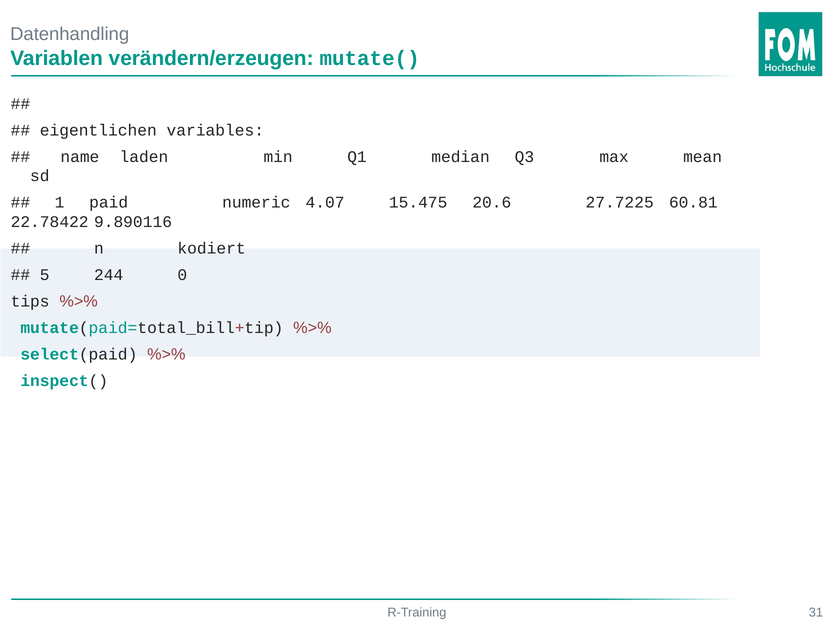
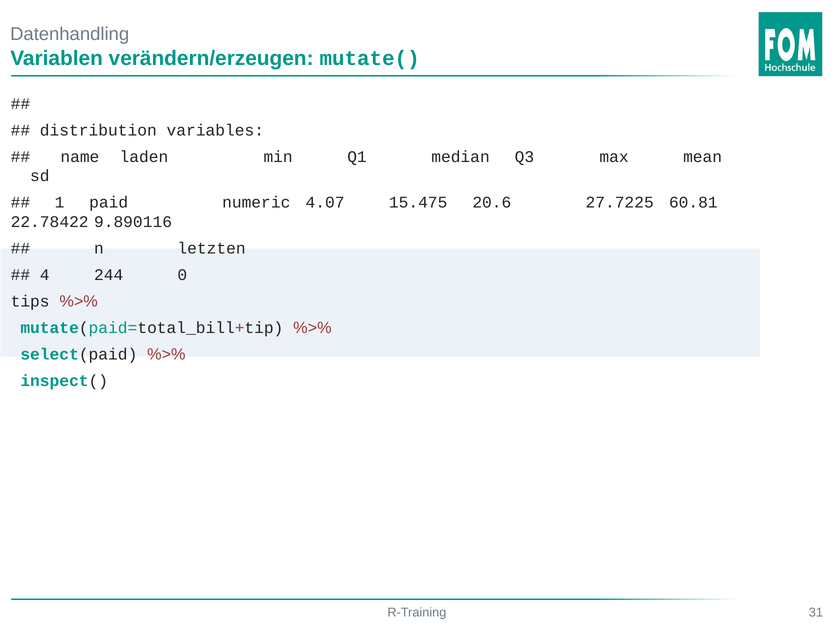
eigentlichen: eigentlichen -> distribution
kodiert: kodiert -> letzten
5: 5 -> 4
